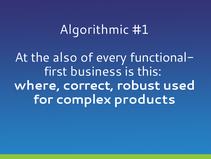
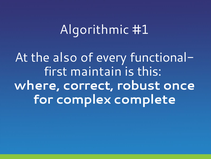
business: business -> maintain
used: used -> once
products: products -> complete
